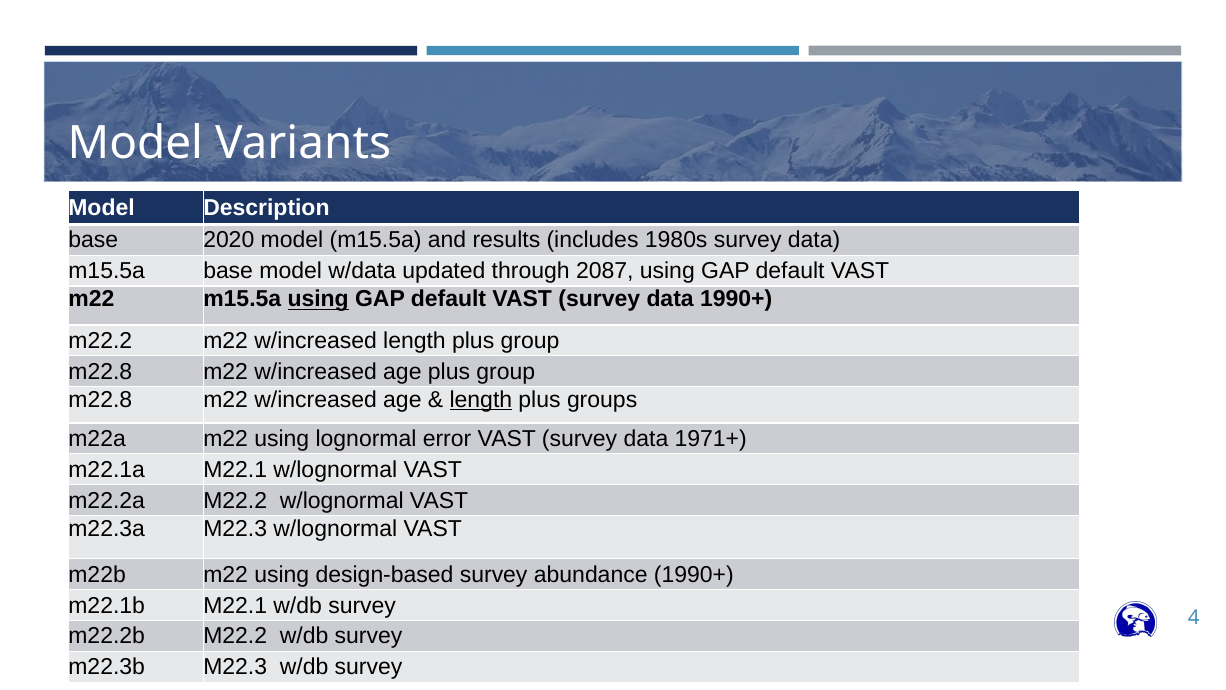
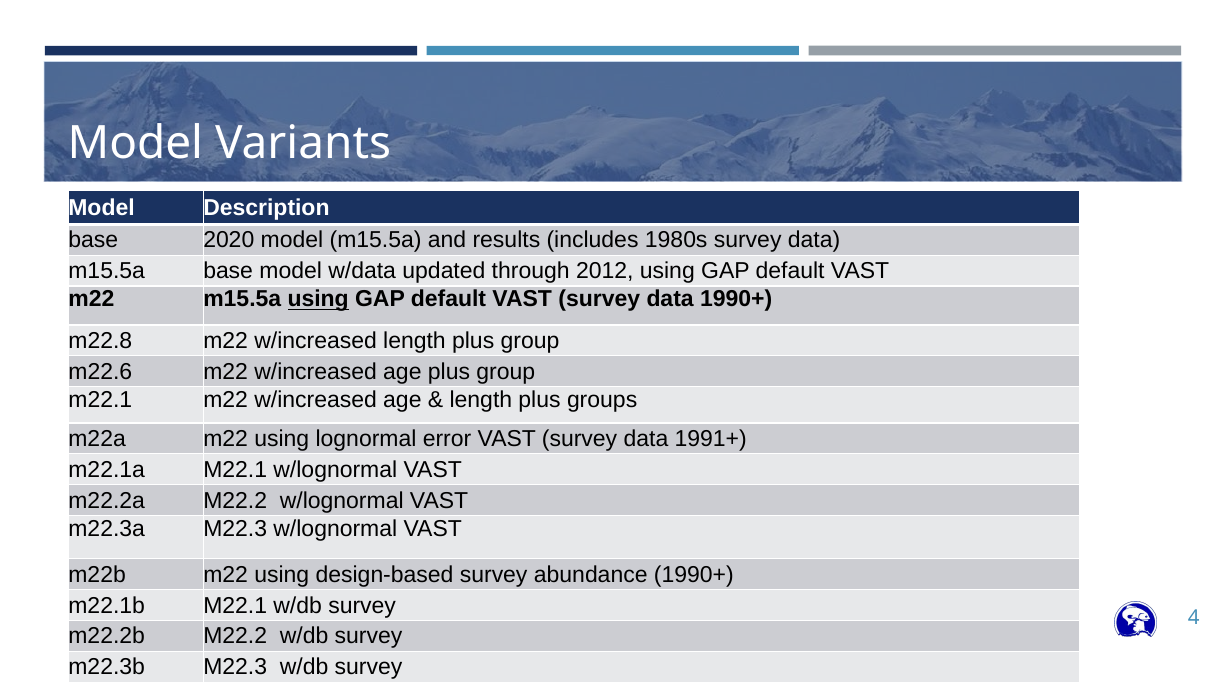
2087: 2087 -> 2012
m22.2 at (100, 341): m22.2 -> m22.8
m22.8 at (100, 371): m22.8 -> m22.6
m22.8 at (100, 400): m22.8 -> m22.1
length at (481, 400) underline: present -> none
1971+: 1971+ -> 1991+
